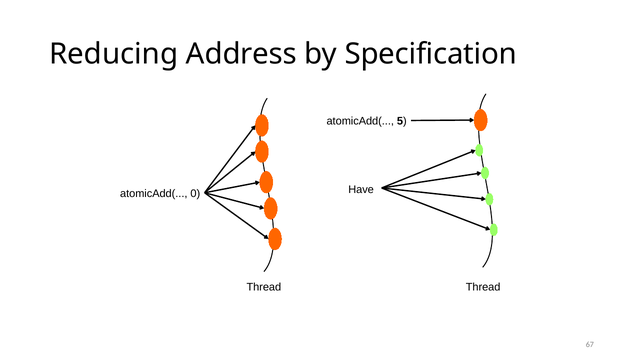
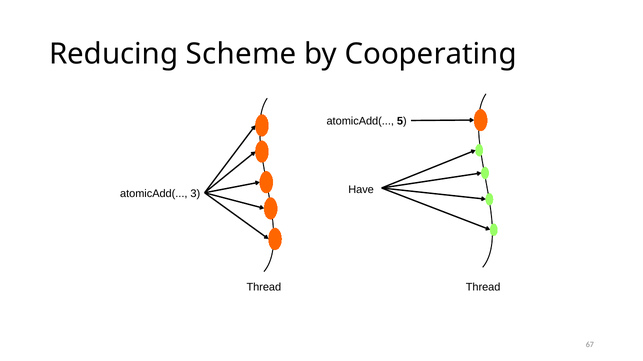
Address: Address -> Scheme
Specification: Specification -> Cooperating
0: 0 -> 3
